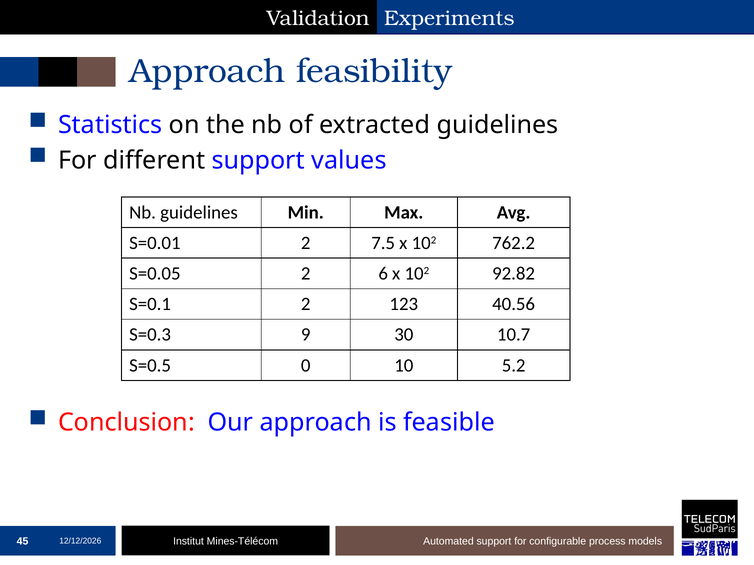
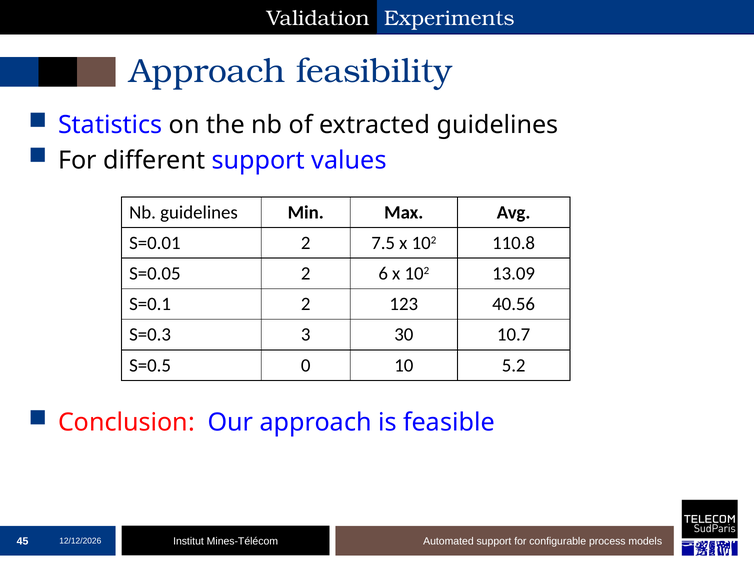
762.2: 762.2 -> 110.8
92.82: 92.82 -> 13.09
9: 9 -> 3
